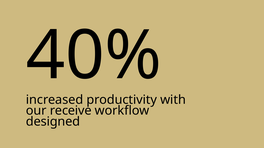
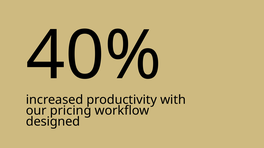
receive: receive -> pricing
